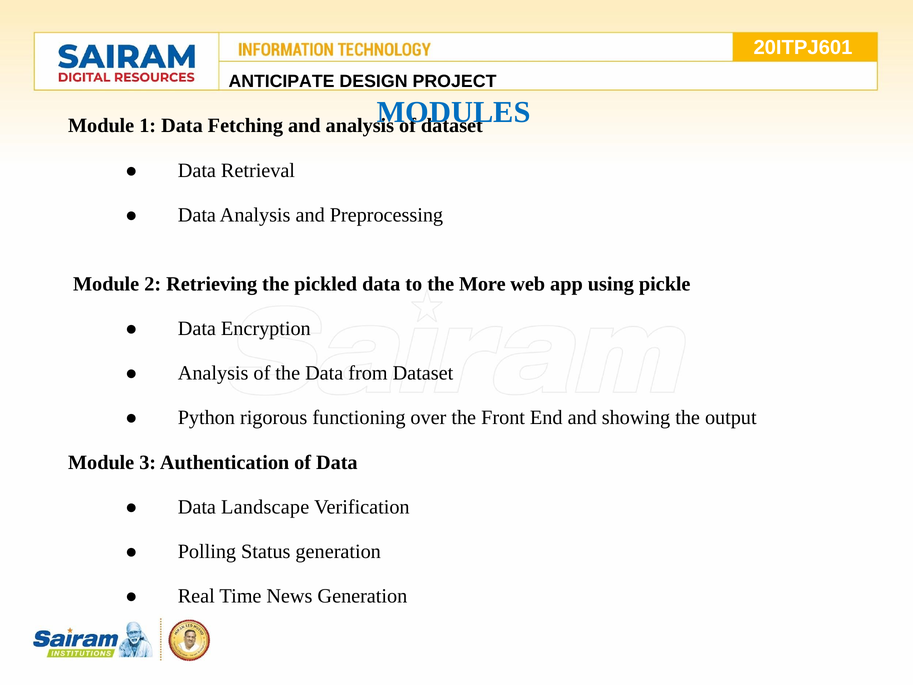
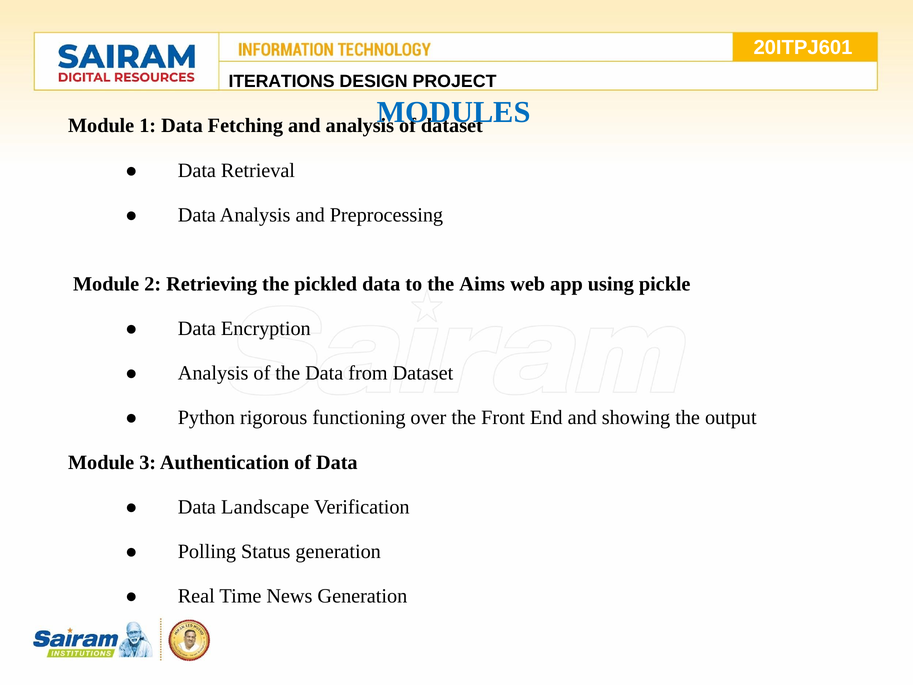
ANTICIPATE: ANTICIPATE -> ITERATIONS
More: More -> Aims
